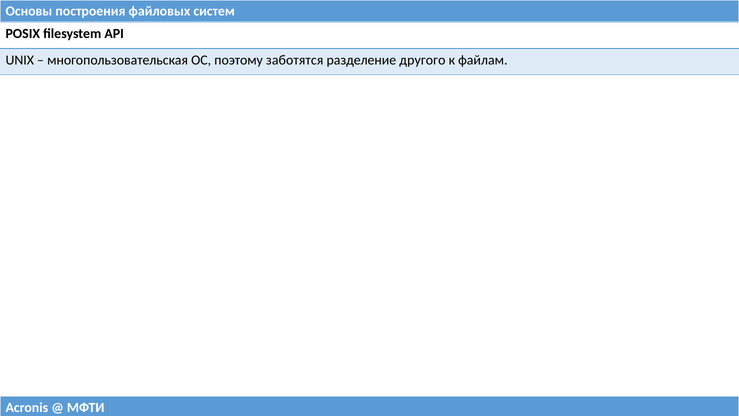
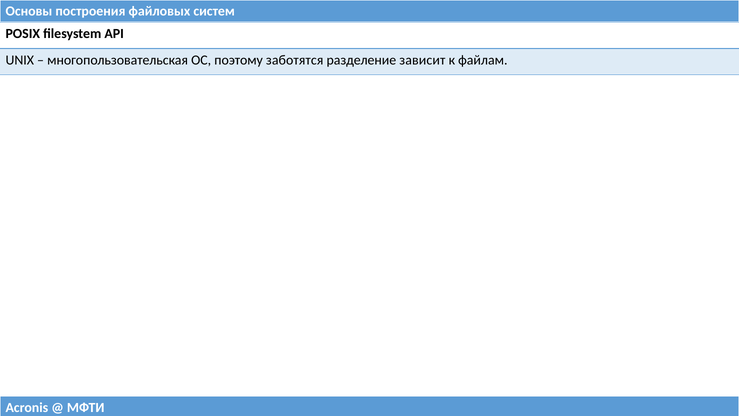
другого: другого -> зависит
